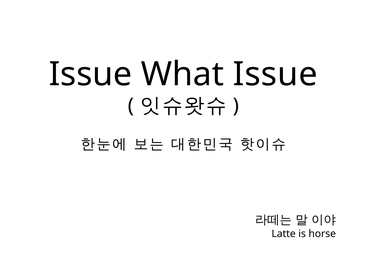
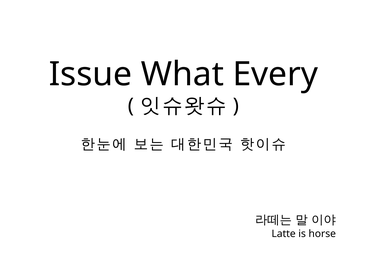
What Issue: Issue -> Every
